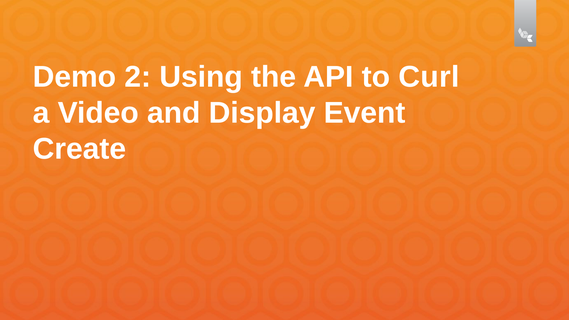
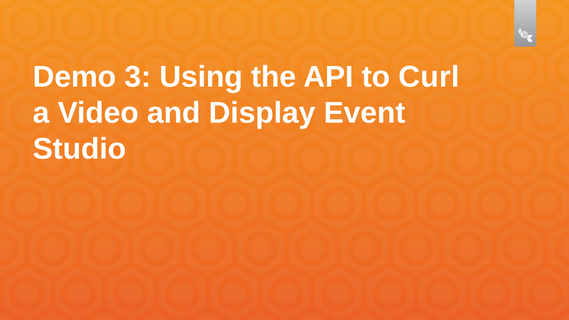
2: 2 -> 3
Create: Create -> Studio
